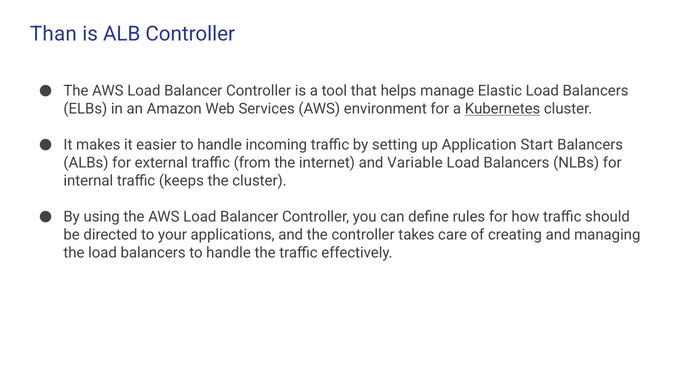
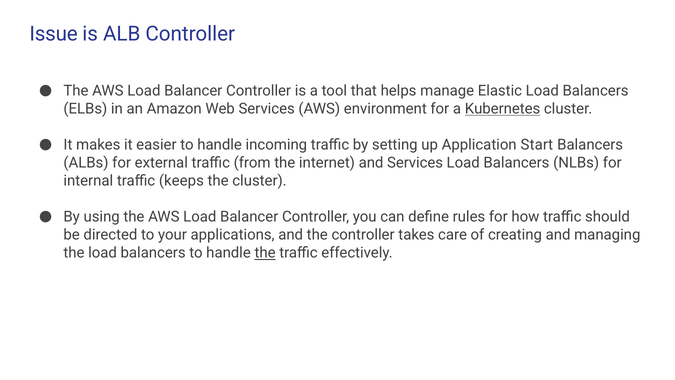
Than: Than -> Issue
and Variable: Variable -> Services
the at (265, 253) underline: none -> present
